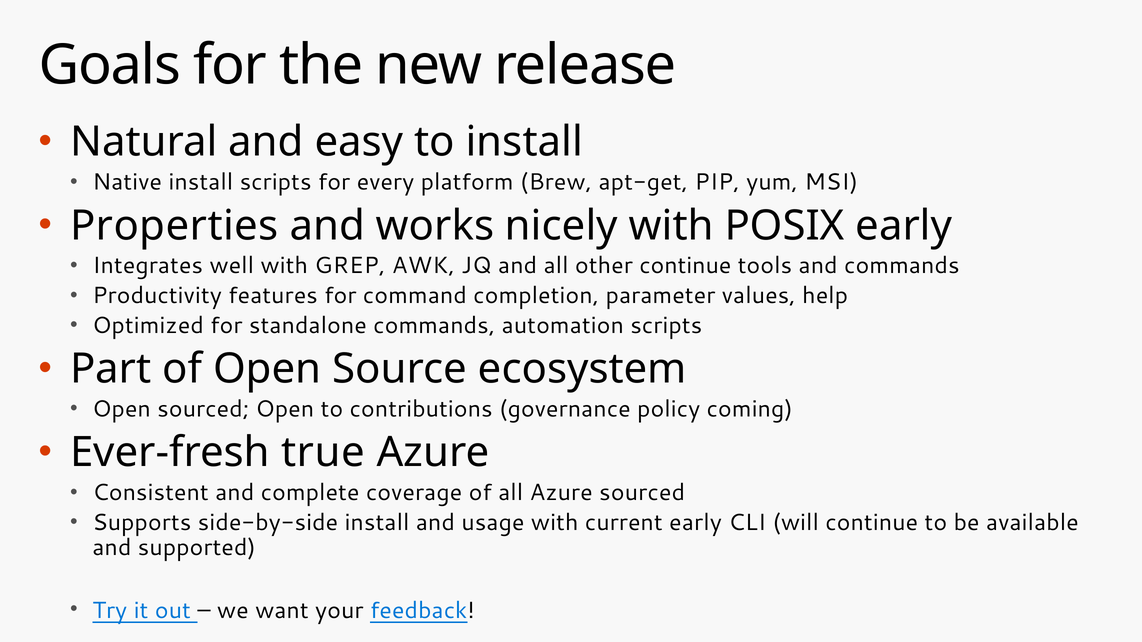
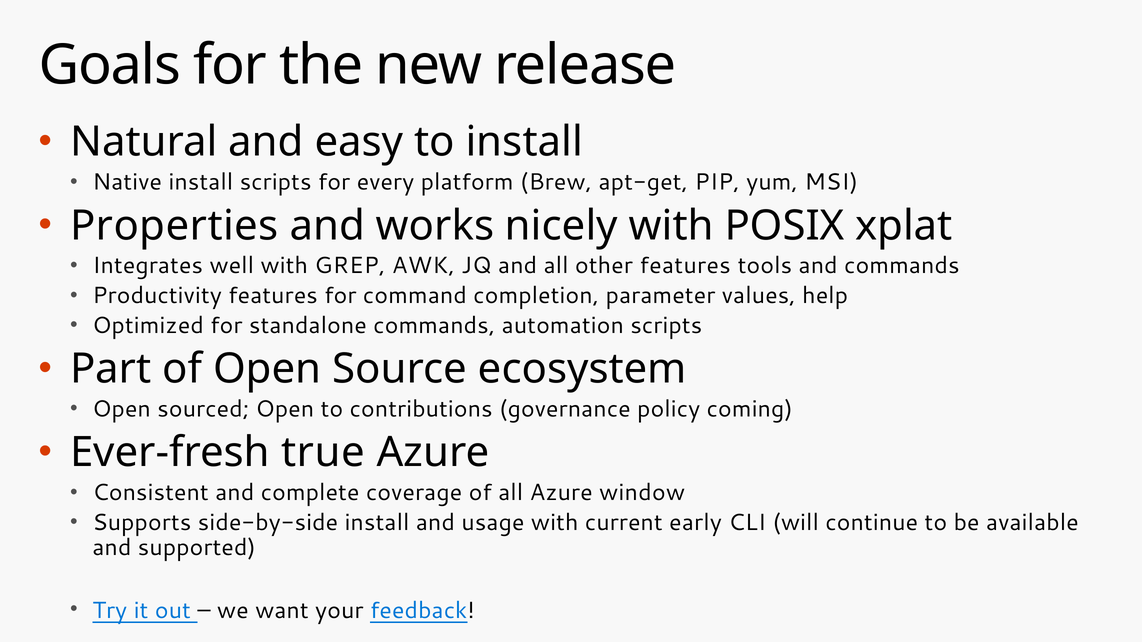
POSIX early: early -> xplat
other continue: continue -> features
Azure sourced: sourced -> window
